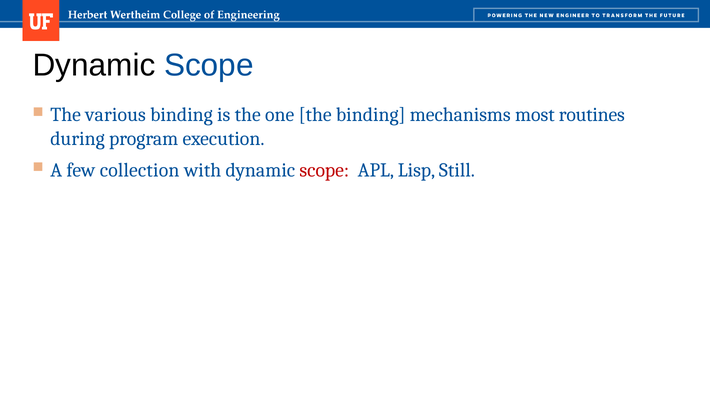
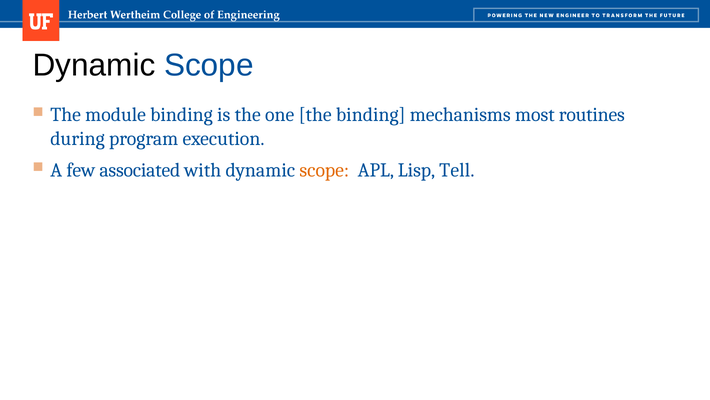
various: various -> module
collection: collection -> associated
scope at (324, 170) colour: red -> orange
Still: Still -> Tell
